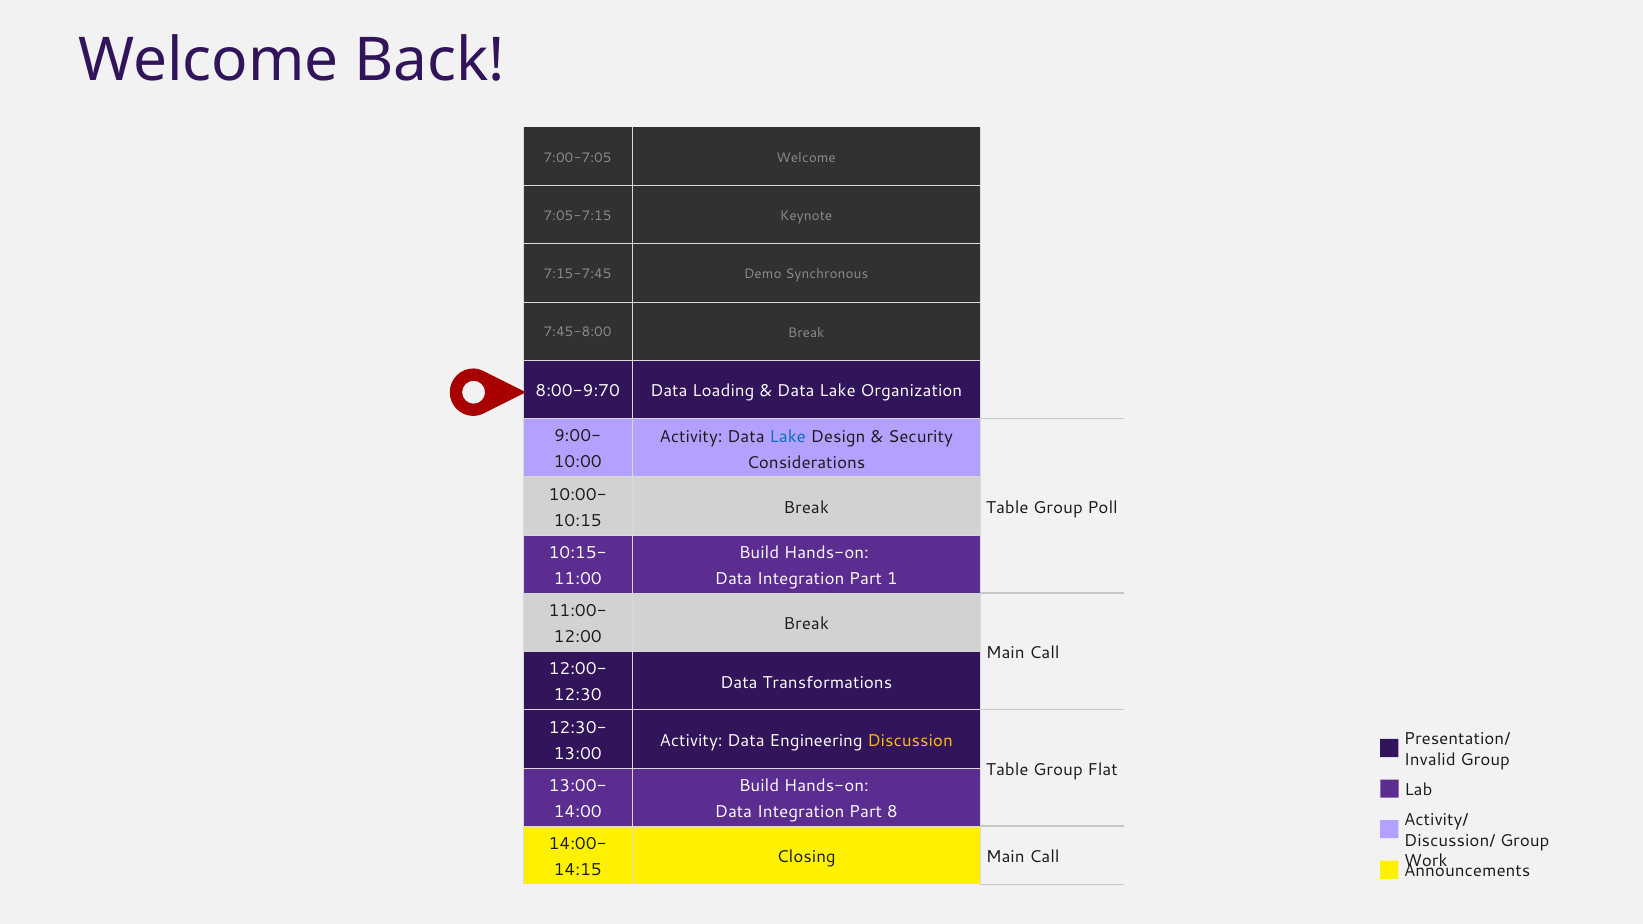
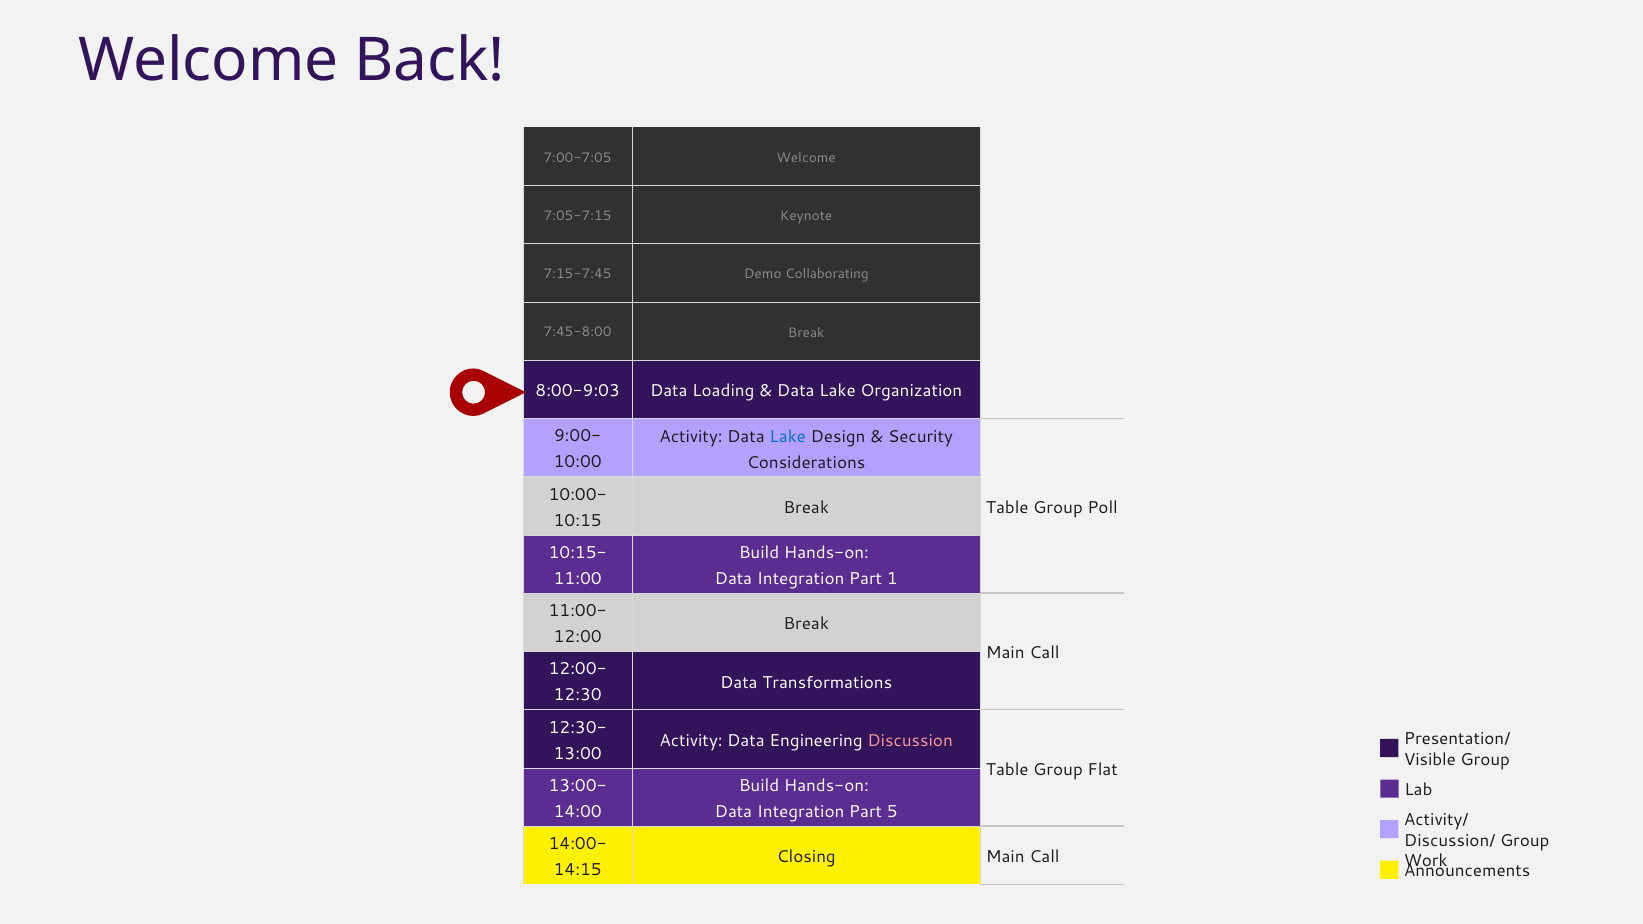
Synchronous: Synchronous -> Collaborating
8:00-9:70: 8:00-9:70 -> 8:00-9:03
Discussion colour: yellow -> pink
Invalid: Invalid -> Visible
8: 8 -> 5
